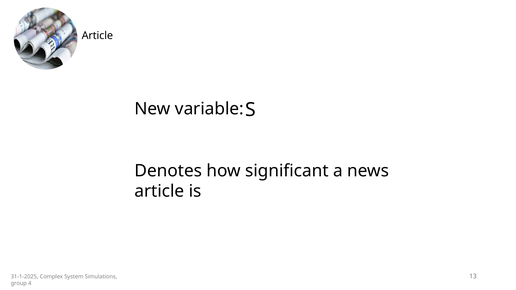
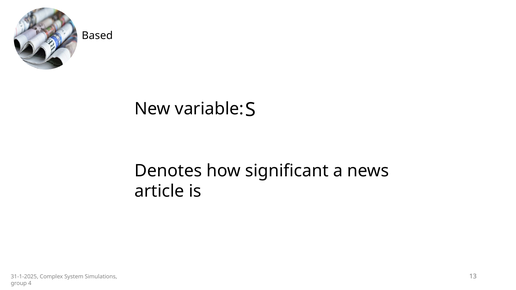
Article at (97, 36): Article -> Based
